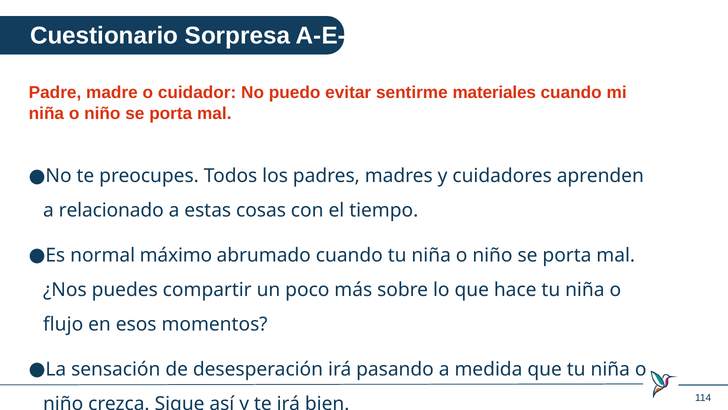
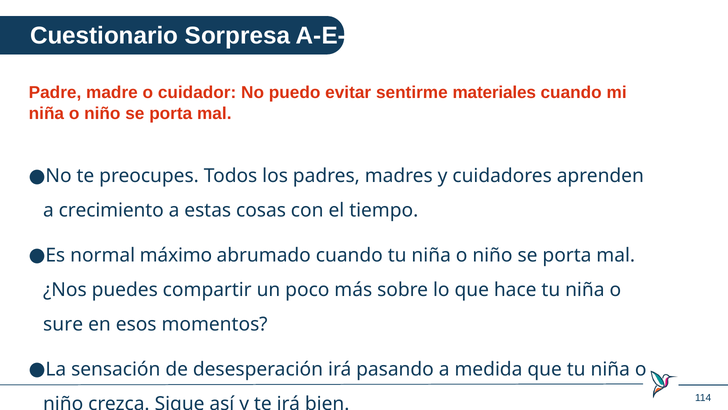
relacionado: relacionado -> crecimiento
flujo: flujo -> sure
